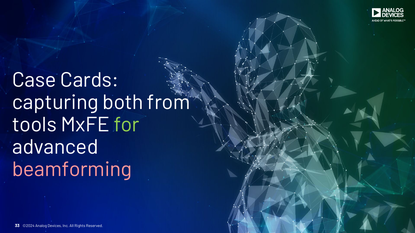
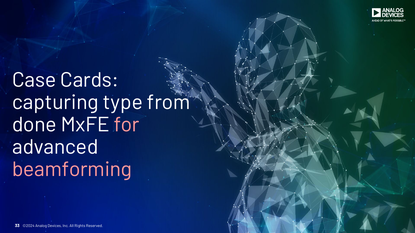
both: both -> type
tools: tools -> done
for colour: light green -> pink
